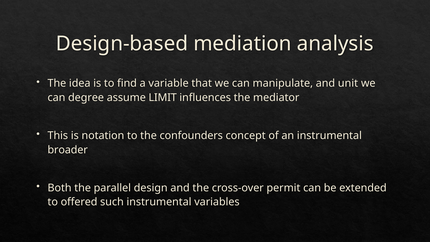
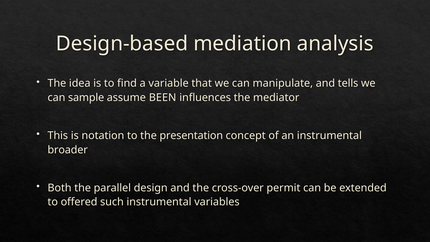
unit: unit -> tells
degree: degree -> sample
LIMIT: LIMIT -> BEEN
confounders: confounders -> presentation
